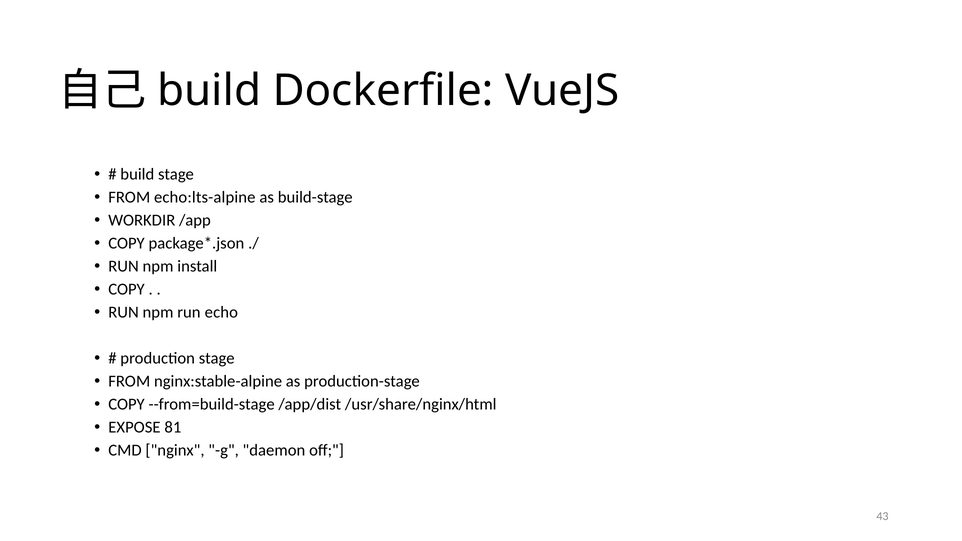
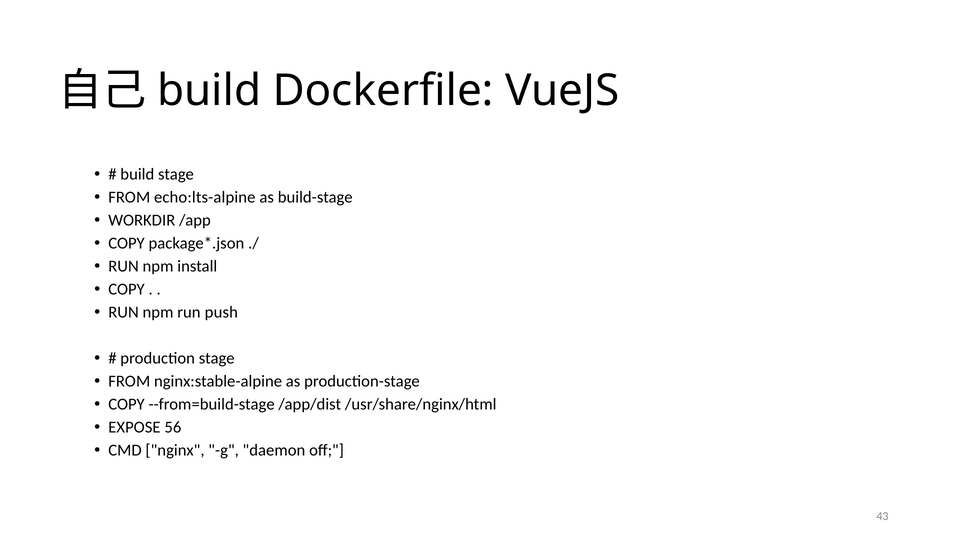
echo: echo -> push
81: 81 -> 56
